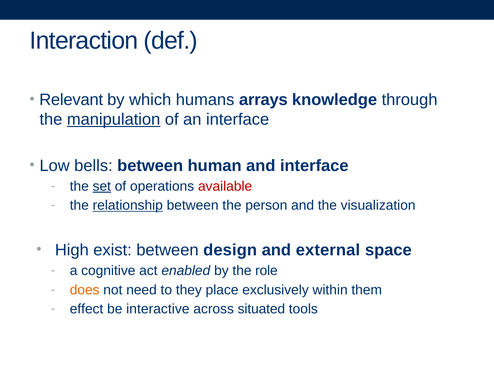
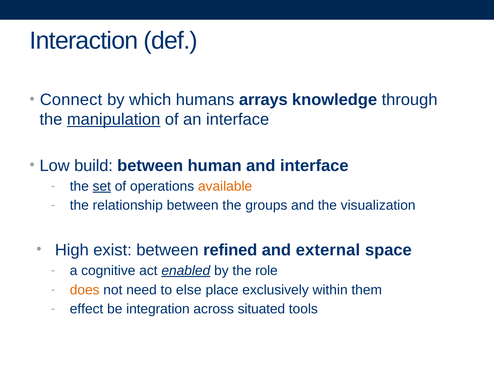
Relevant: Relevant -> Connect
bells: bells -> build
available colour: red -> orange
relationship underline: present -> none
person: person -> groups
design: design -> refined
enabled underline: none -> present
they: they -> else
interactive: interactive -> integration
